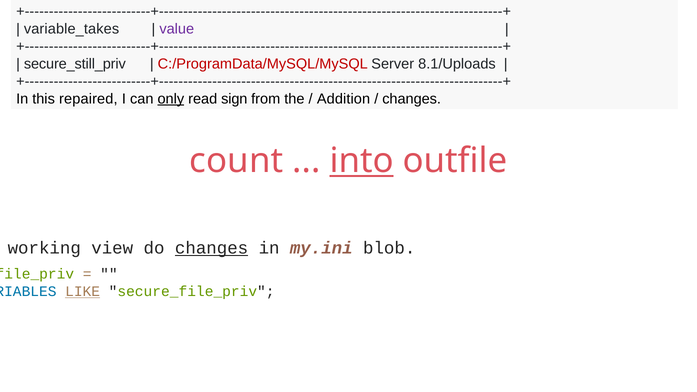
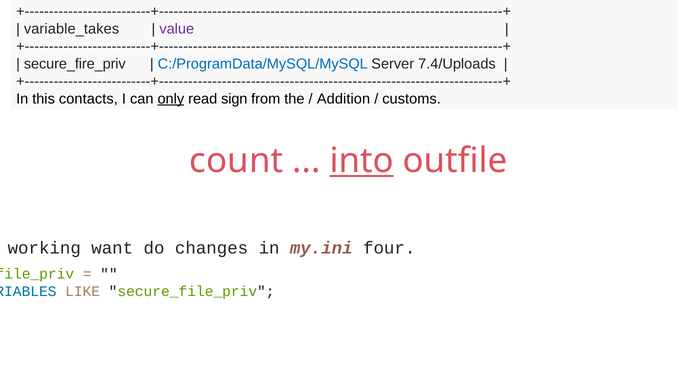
secure_still_priv: secure_still_priv -> secure_fire_priv
C:/ProgramData/MySQL/MySQL colour: red -> blue
8.1/Uploads: 8.1/Uploads -> 7.4/Uploads
repaired: repaired -> contacts
changes at (412, 99): changes -> customs
view: view -> want
changes at (212, 248) underline: present -> none
blob: blob -> four
LIKE underline: present -> none
